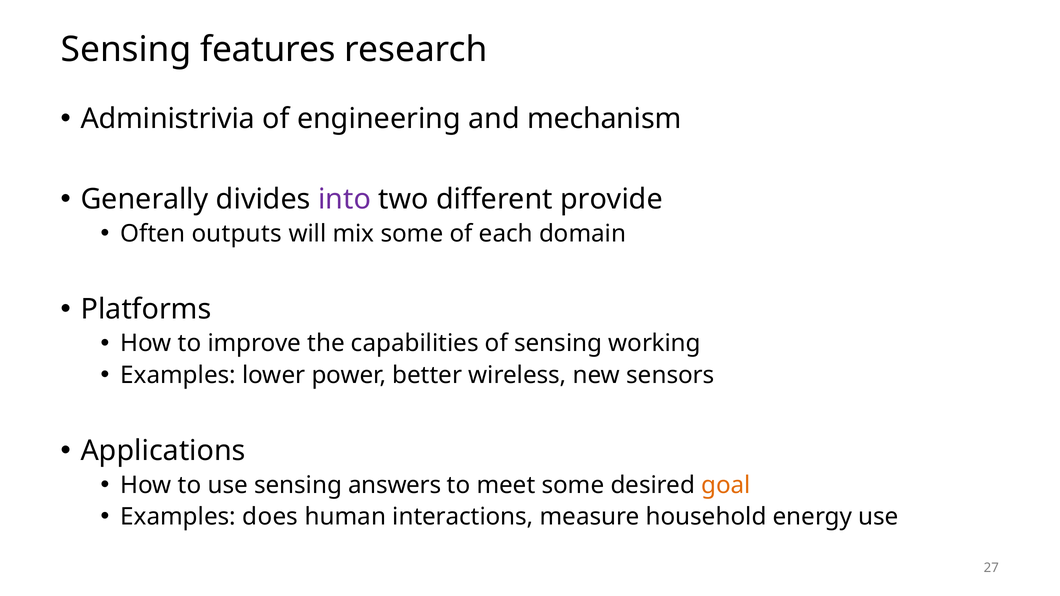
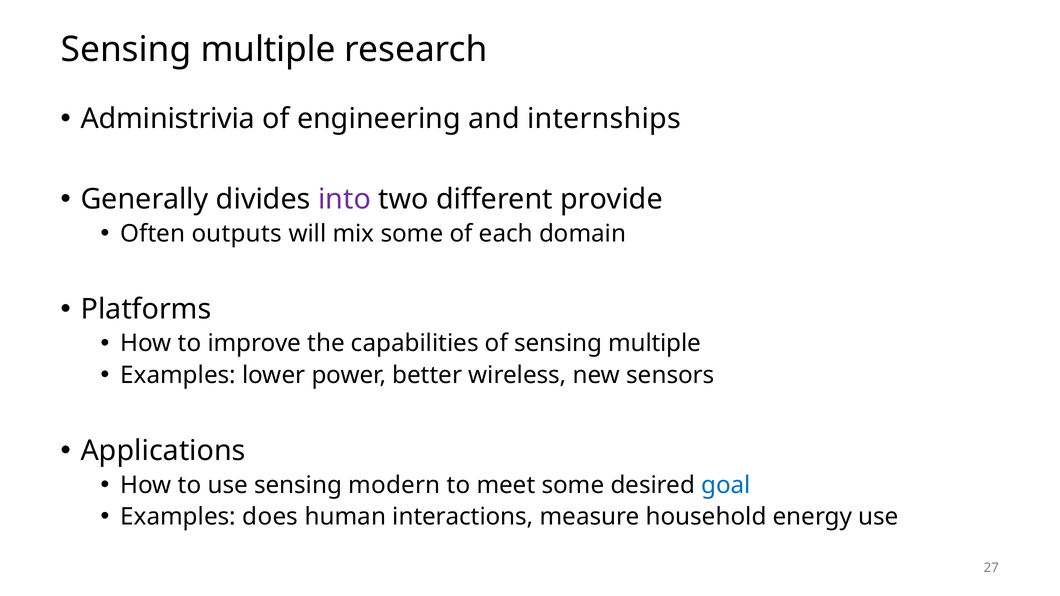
features at (268, 49): features -> multiple
mechanism: mechanism -> internships
of sensing working: working -> multiple
answers: answers -> modern
goal colour: orange -> blue
